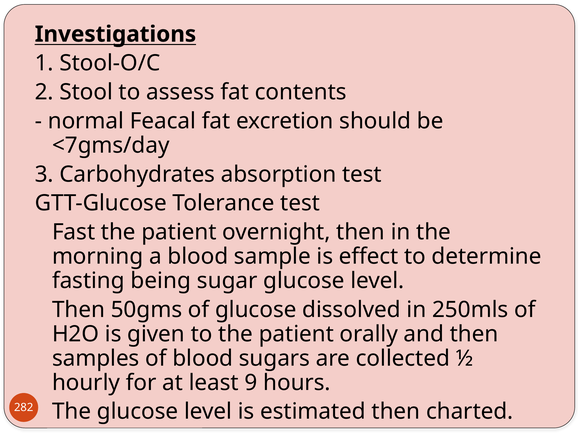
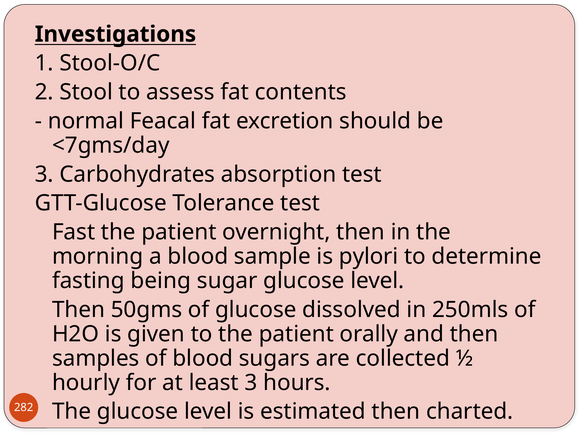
effect: effect -> pylori
least 9: 9 -> 3
